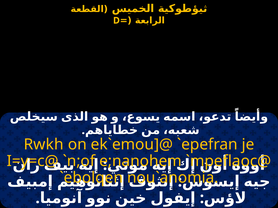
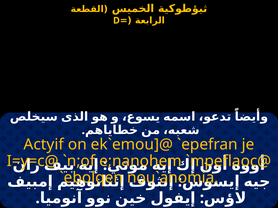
Rwkh: Rwkh -> Actyif
